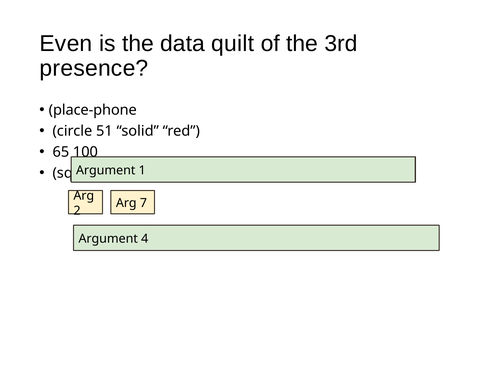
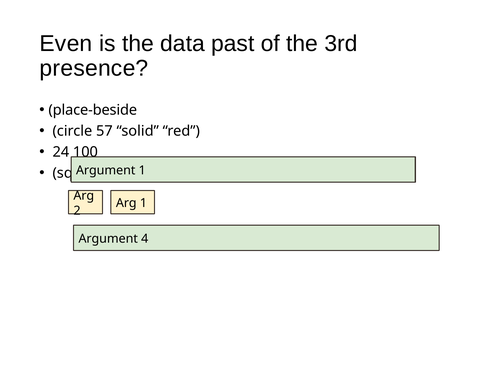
quilt: quilt -> past
place-phone: place-phone -> place-beside
51: 51 -> 57
65: 65 -> 24
Arg 7: 7 -> 1
